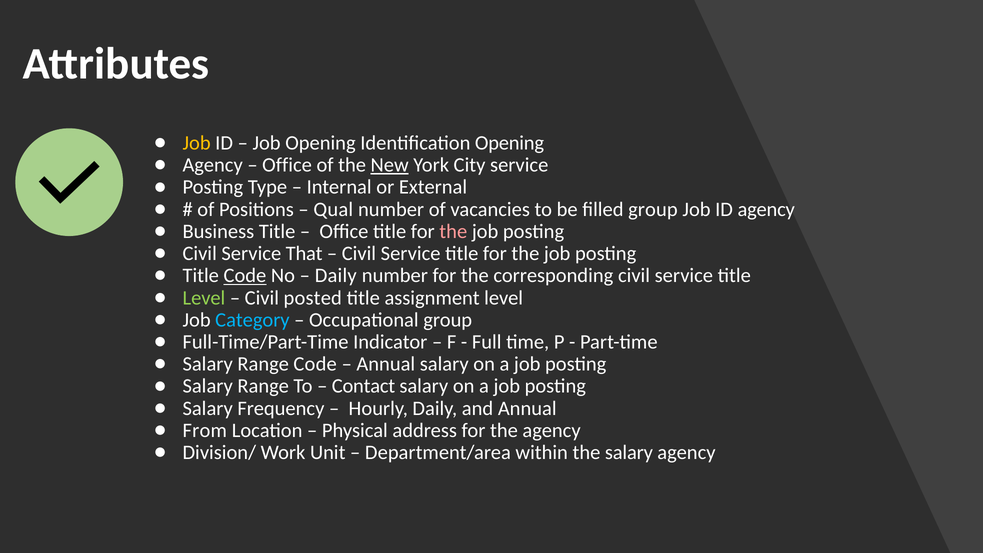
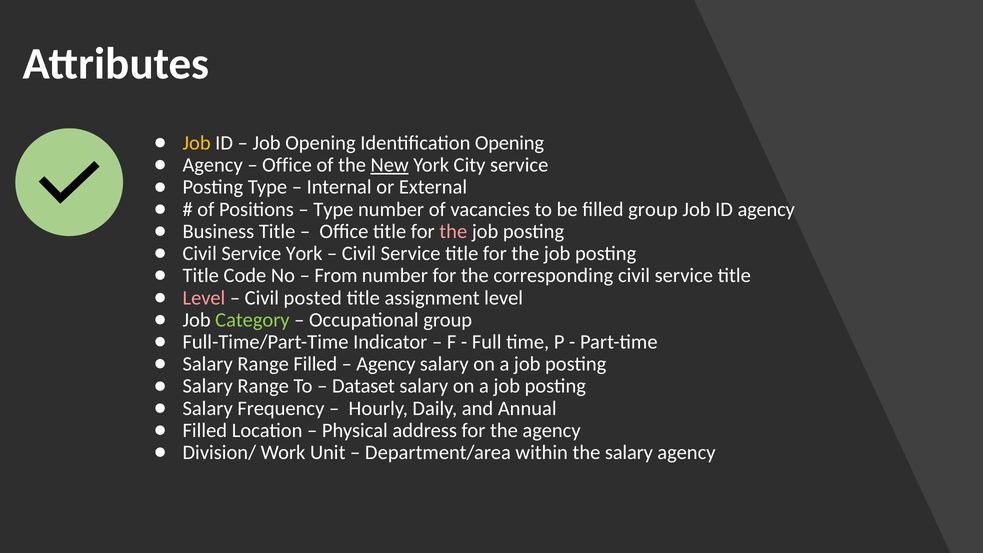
Qual at (333, 209): Qual -> Type
Service That: That -> York
Code at (245, 276) underline: present -> none
Daily at (336, 276): Daily -> From
Level at (204, 298) colour: light green -> pink
Category colour: light blue -> light green
Range Code: Code -> Filled
Annual at (386, 364): Annual -> Agency
Contact: Contact -> Dataset
From at (205, 430): From -> Filled
